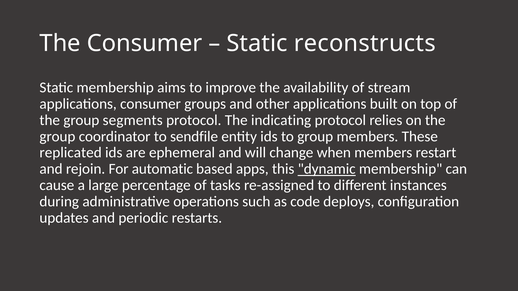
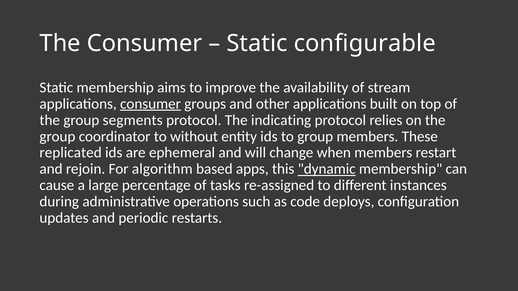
reconstructs: reconstructs -> configurable
consumer at (151, 104) underline: none -> present
sendfile: sendfile -> without
automatic: automatic -> algorithm
